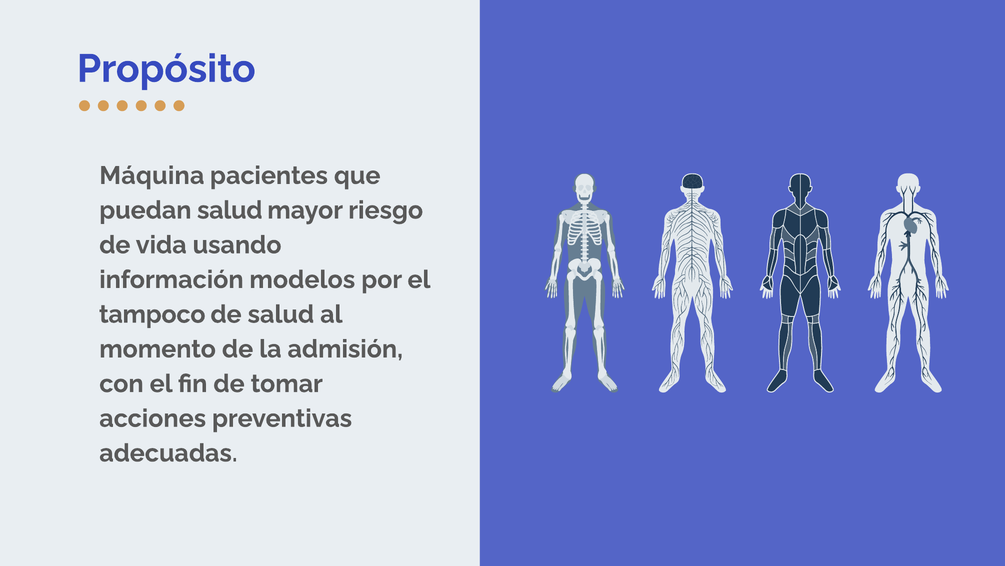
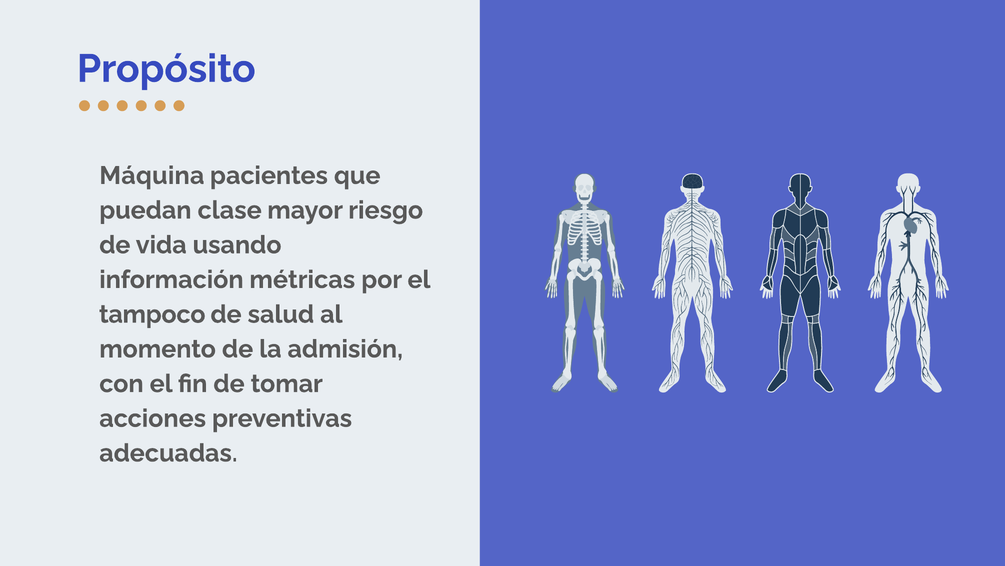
puedan salud: salud -> clase
modelos: modelos -> métricas
